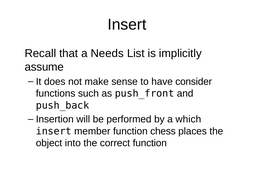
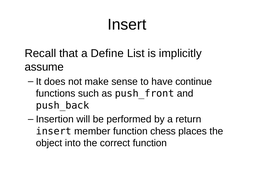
Needs: Needs -> Define
consider: consider -> continue
which: which -> return
